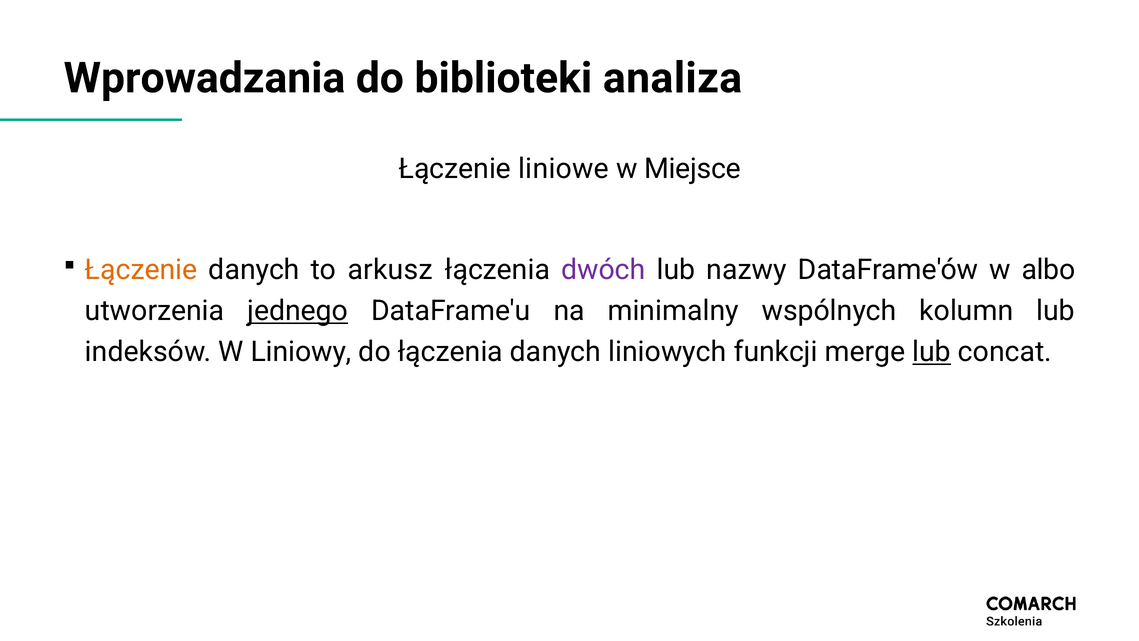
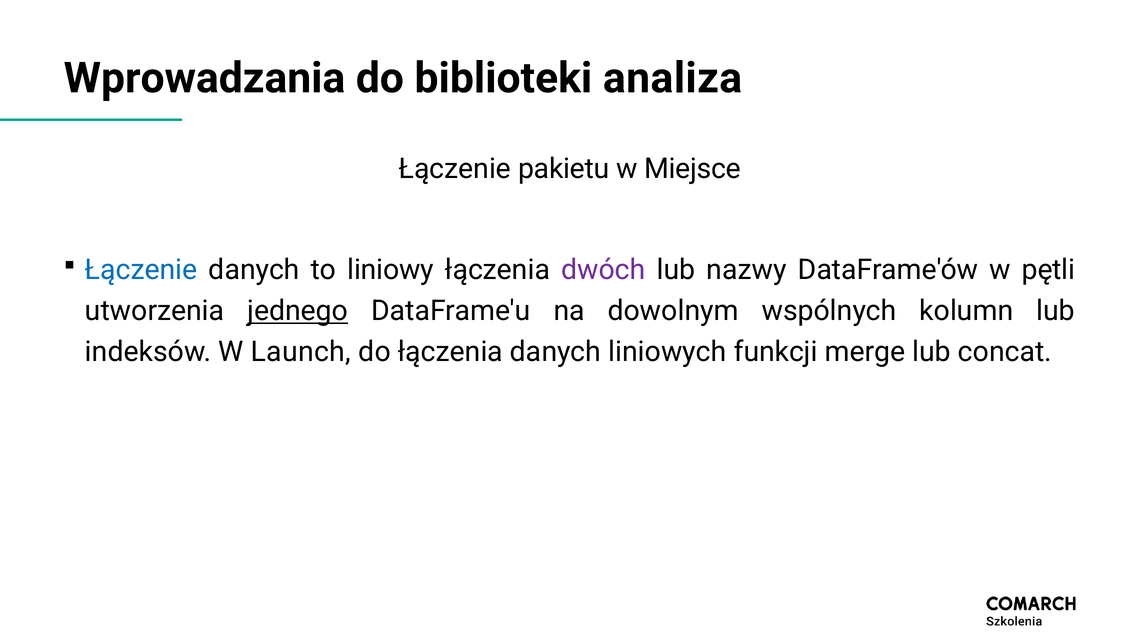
liniowe: liniowe -> pakietu
Łączenie at (141, 270) colour: orange -> blue
arkusz: arkusz -> liniowy
albo: albo -> pętli
minimalny: minimalny -> dowolnym
Liniowy: Liniowy -> Launch
lub at (932, 352) underline: present -> none
